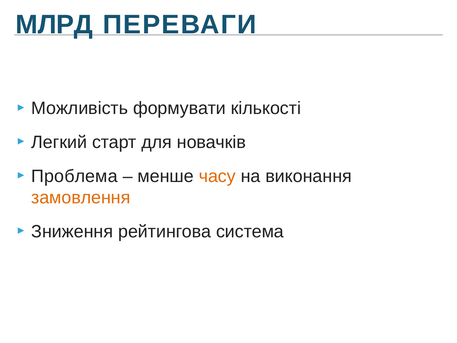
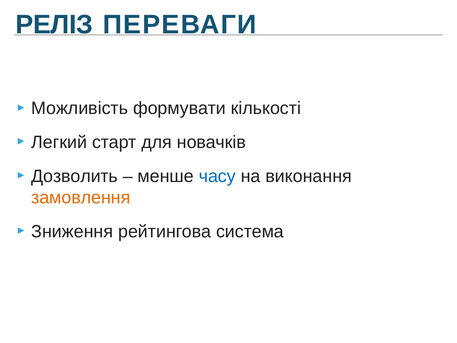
МЛРД: МЛРД -> РЕЛІЗ
Проблема: Проблема -> Дозволить
часу colour: orange -> blue
